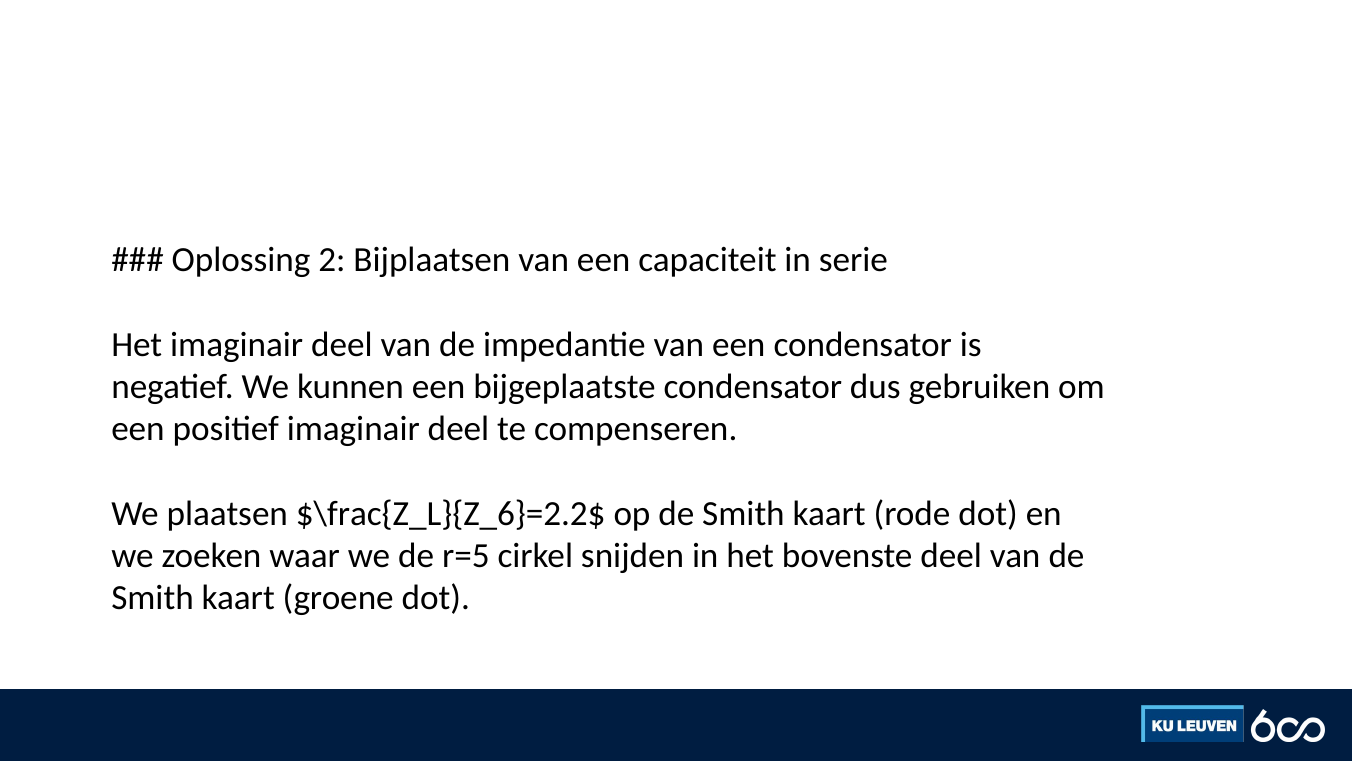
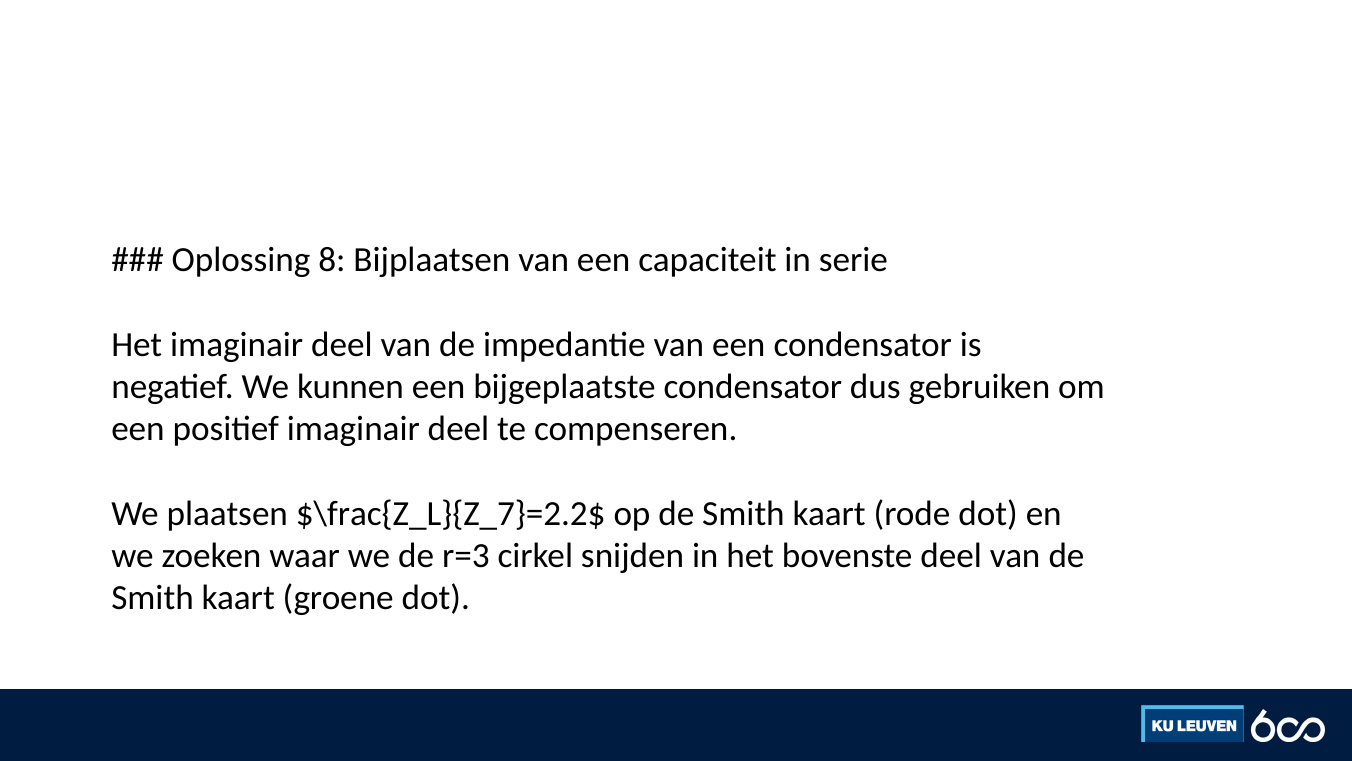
2: 2 -> 8
$\frac{Z_L}{Z_6}=2.2$: $\frac{Z_L}{Z_6}=2.2$ -> $\frac{Z_L}{Z_7}=2.2$
r=5: r=5 -> r=3
